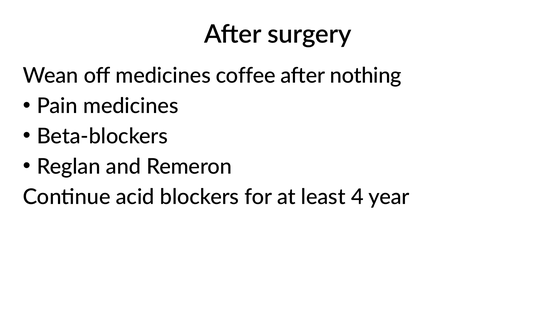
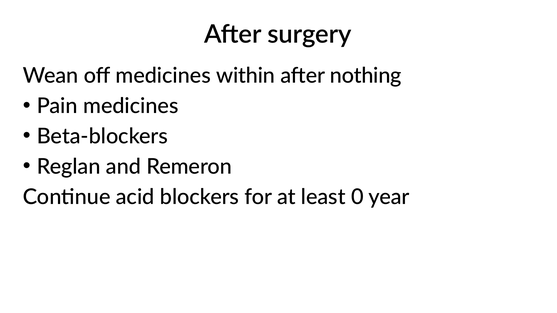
coffee: coffee -> within
4: 4 -> 0
